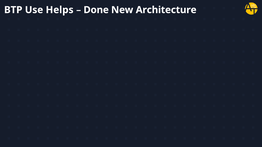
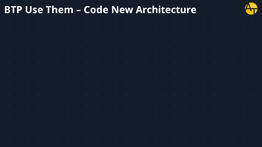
Helps: Helps -> Them
Done: Done -> Code
